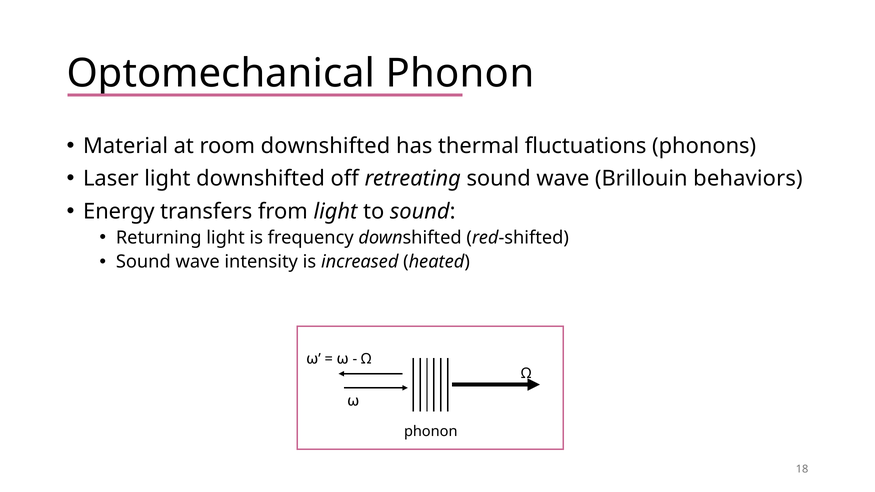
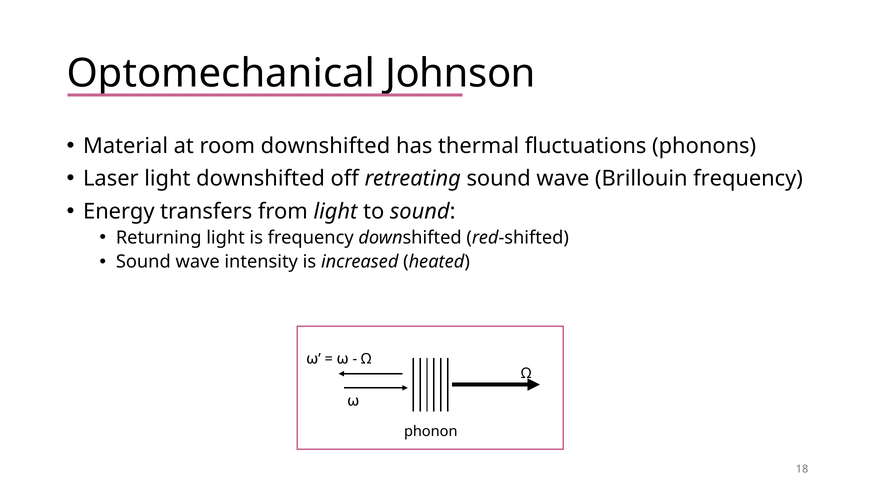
Phonon at (460, 74): Phonon -> Johnson
Brillouin behaviors: behaviors -> frequency
